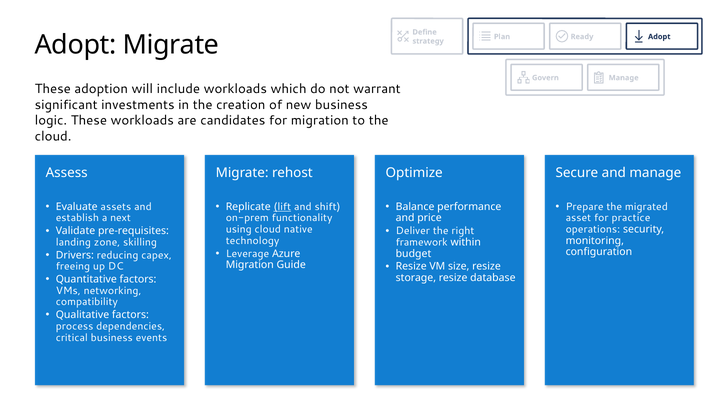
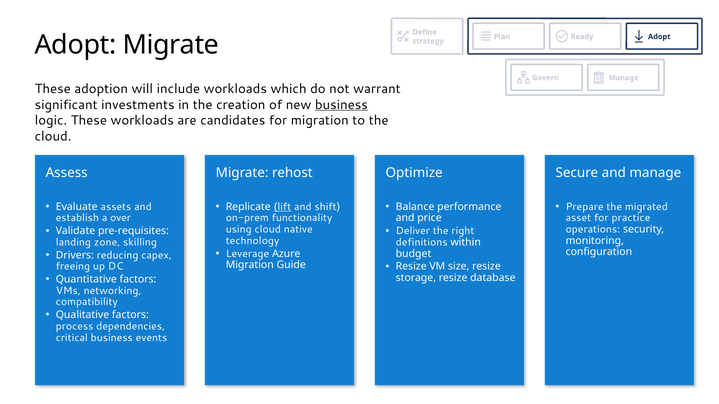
business at (341, 105) underline: none -> present
next: next -> over
framework: framework -> definitions
